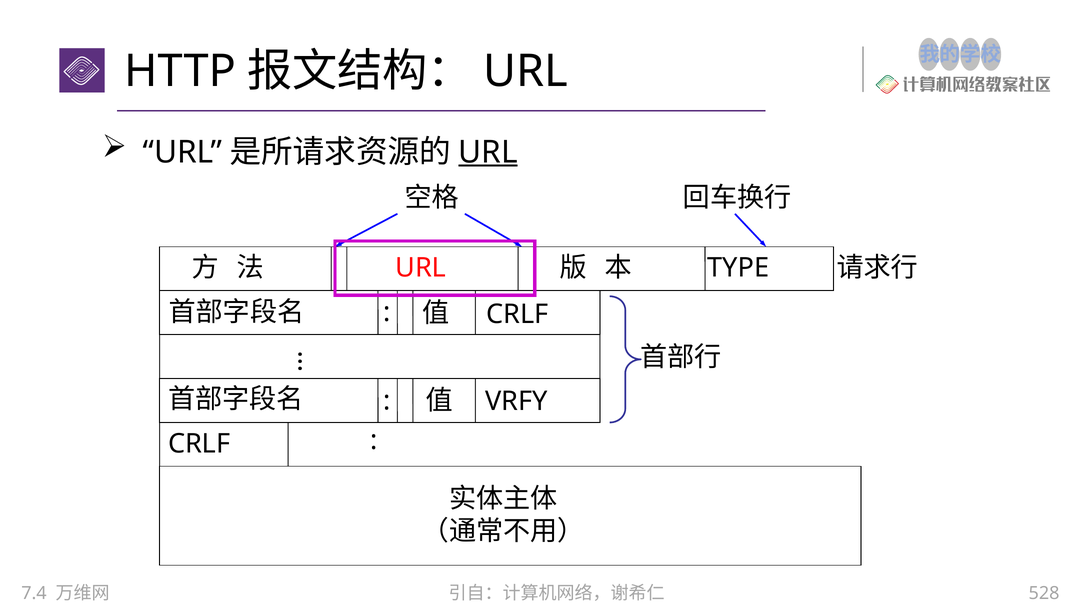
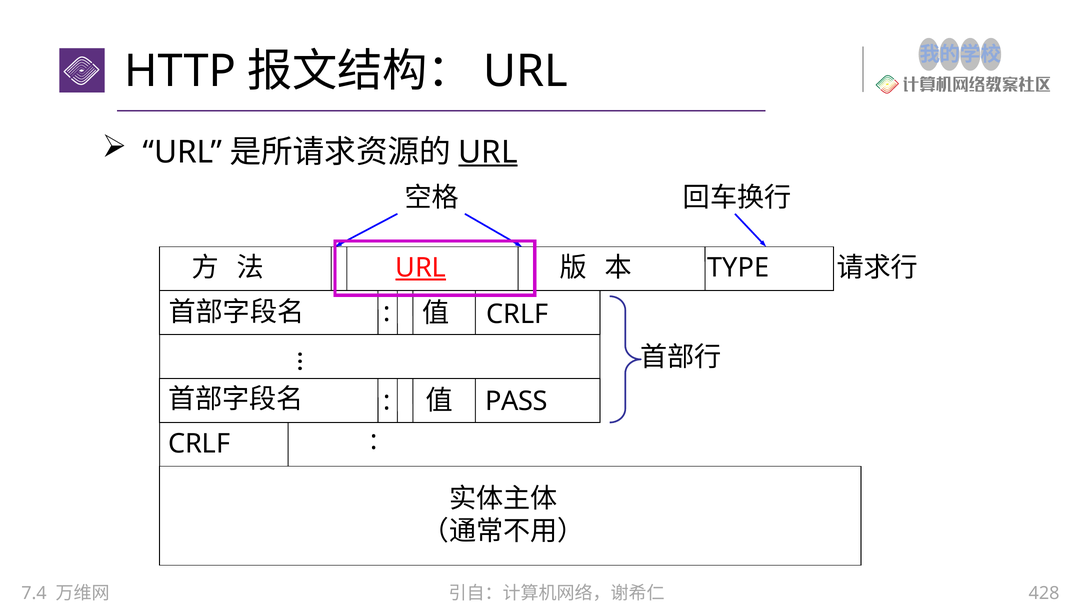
URL at (421, 268) underline: none -> present
VRFY: VRFY -> PASS
528: 528 -> 428
